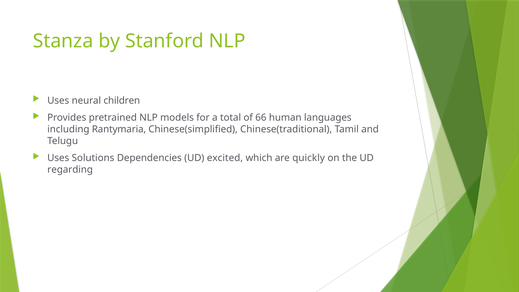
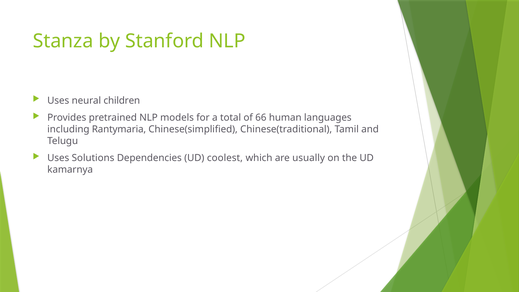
excited: excited -> coolest
quickly: quickly -> usually
regarding: regarding -> kamarnya
